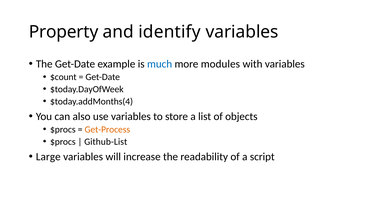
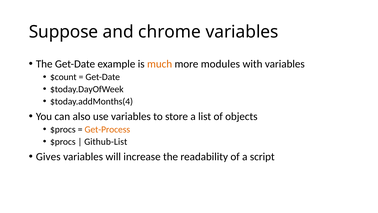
Property: Property -> Suppose
identify: identify -> chrome
much colour: blue -> orange
Large: Large -> Gives
